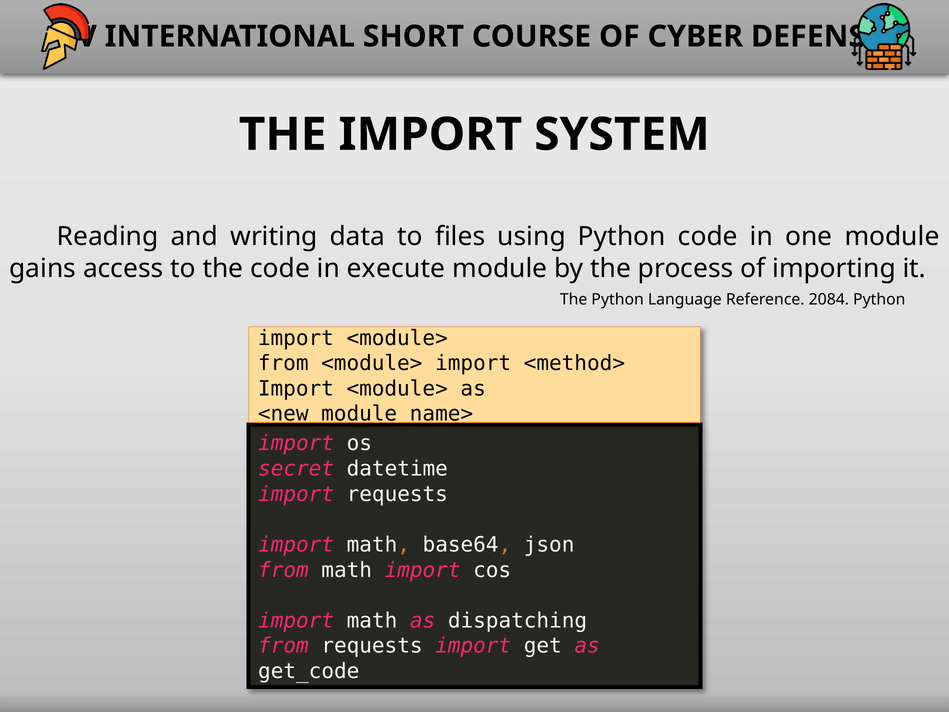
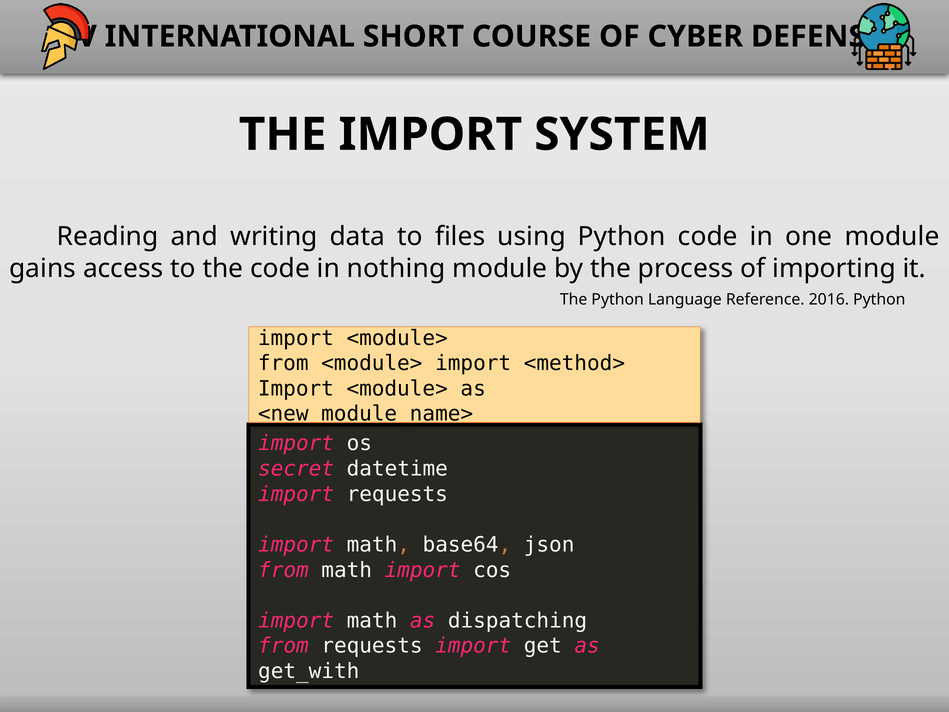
execute: execute -> nothing
2084: 2084 -> 2016
get_code: get_code -> get_with
